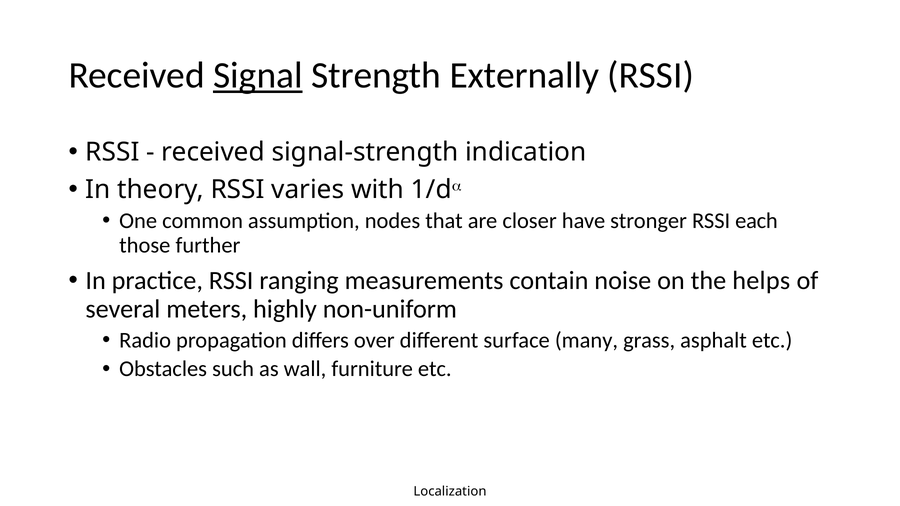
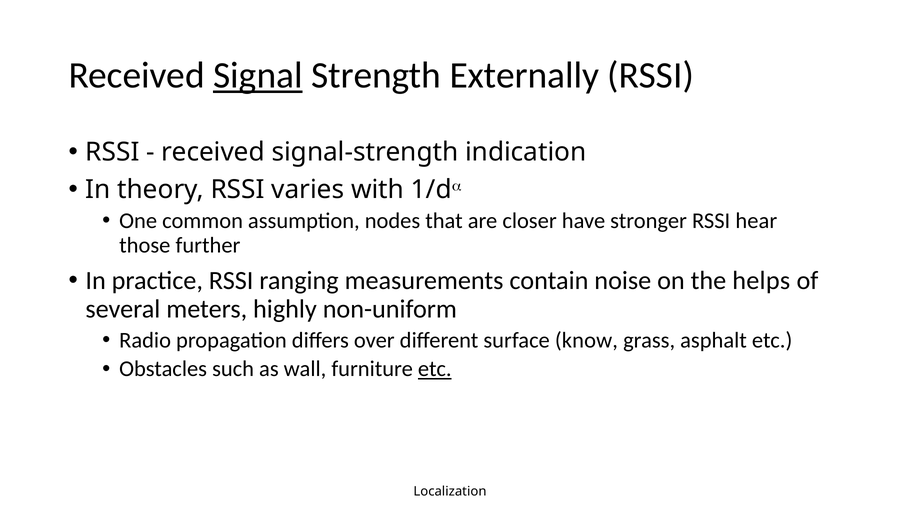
each: each -> hear
many: many -> know
etc at (435, 369) underline: none -> present
